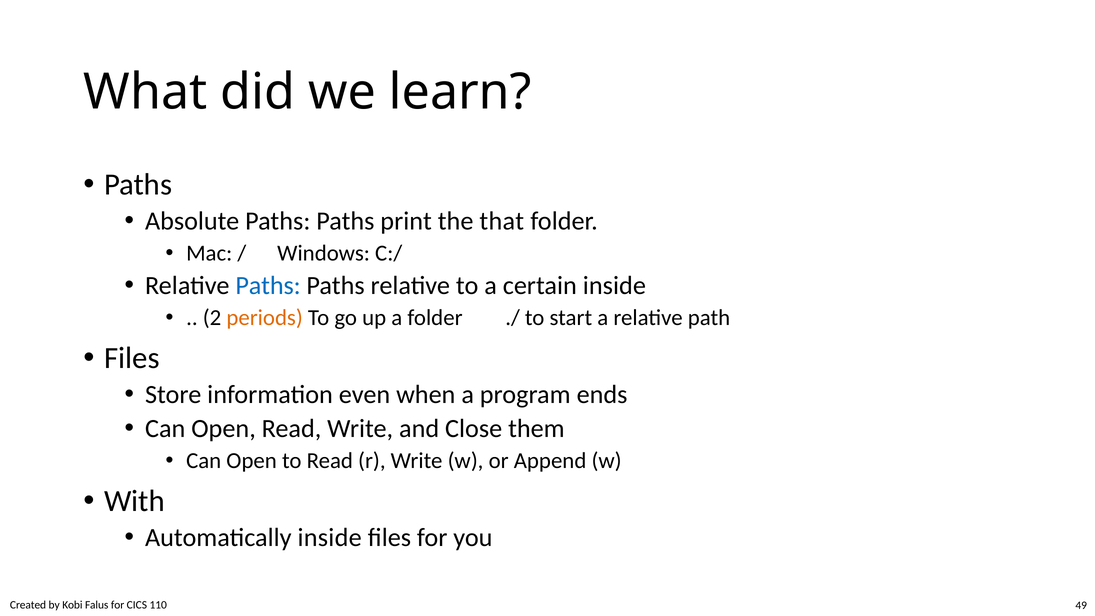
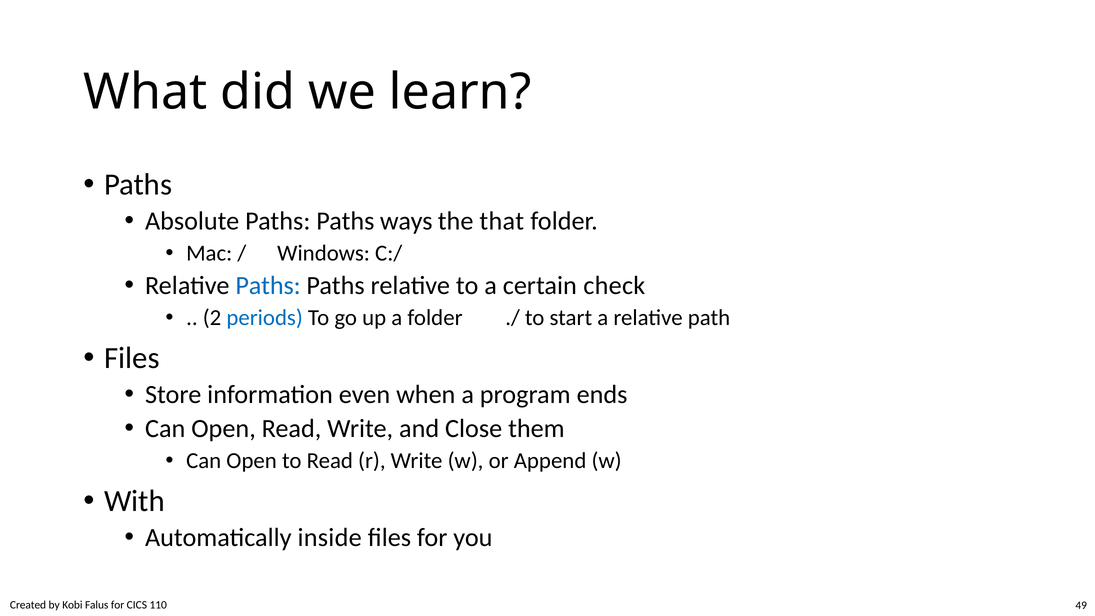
print: print -> ways
certain inside: inside -> check
periods colour: orange -> blue
